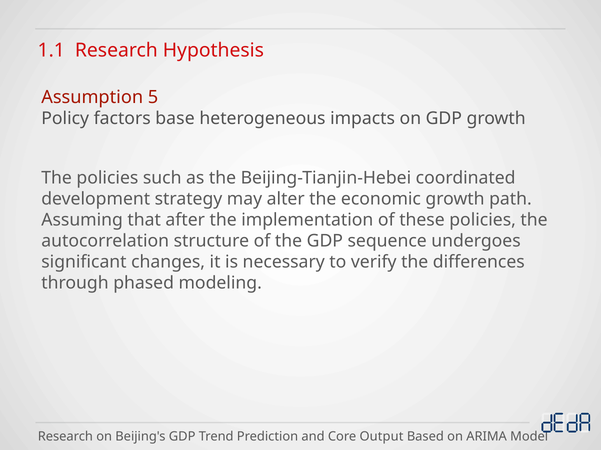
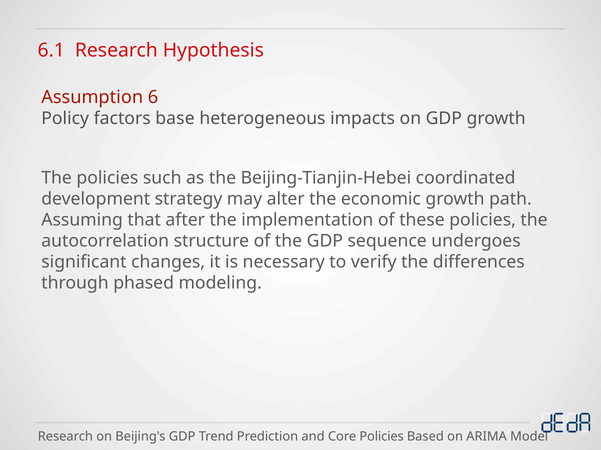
1.1: 1.1 -> 6.1
5: 5 -> 6
Output at (381, 437): Output -> Policies
